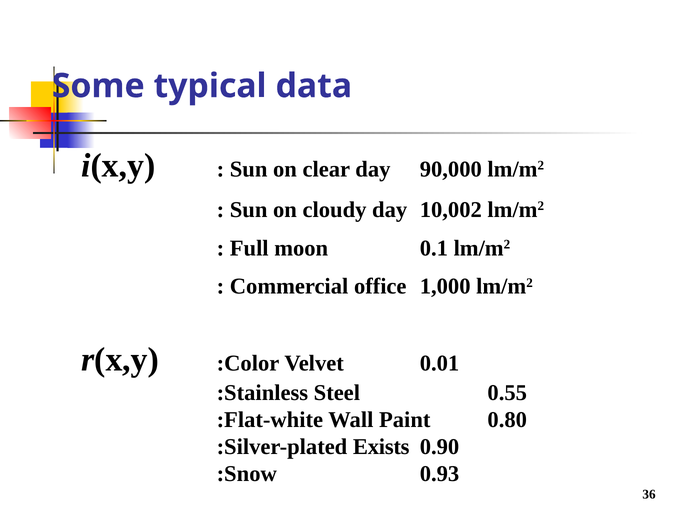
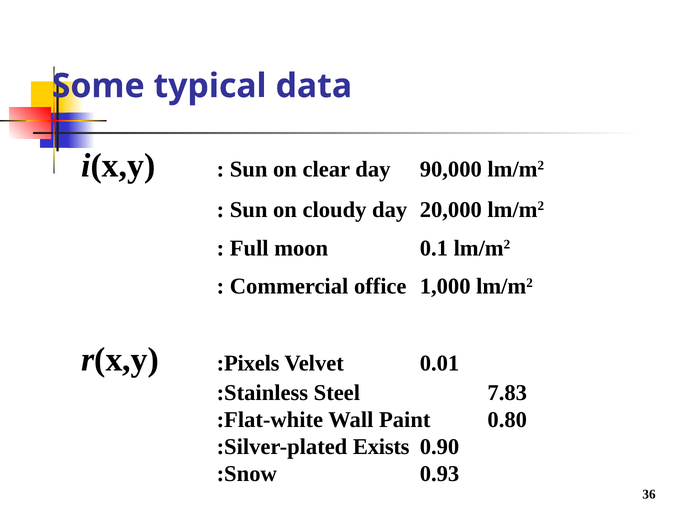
10,002: 10,002 -> 20,000
:Color: :Color -> :Pixels
0.55: 0.55 -> 7.83
